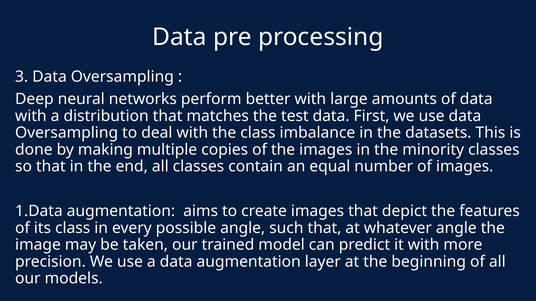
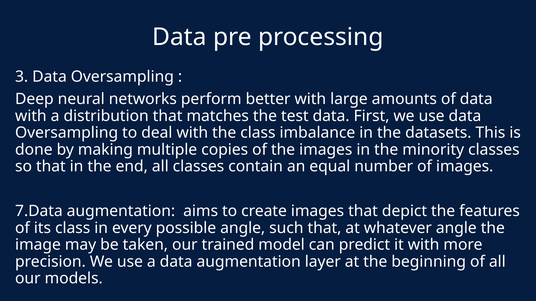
1.Data: 1.Data -> 7.Data
